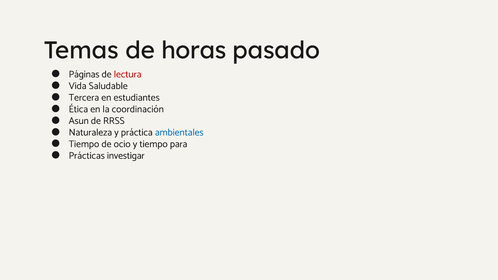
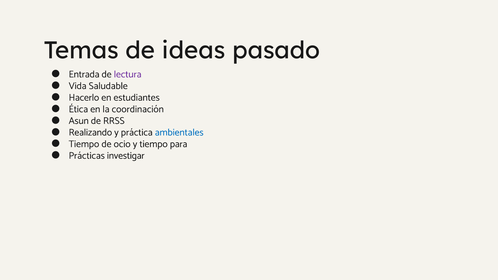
horas: horas -> ideas
Páginas: Páginas -> Entrada
lectura colour: red -> purple
Tercera: Tercera -> Hacerlo
Naturaleza: Naturaleza -> Realizando
